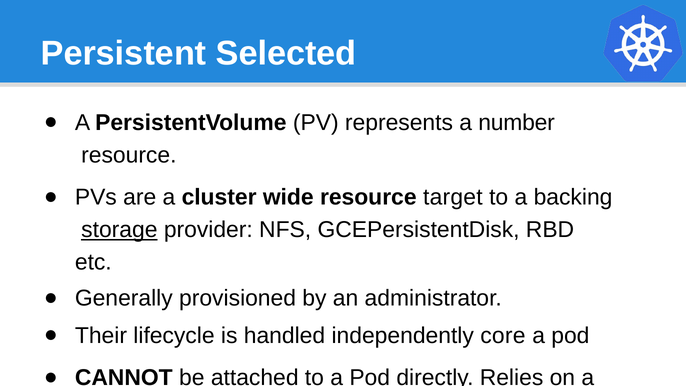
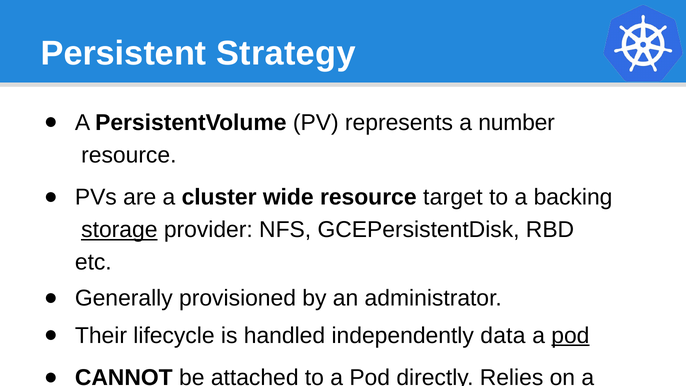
Selected: Selected -> Strategy
core: core -> data
pod at (570, 335) underline: none -> present
